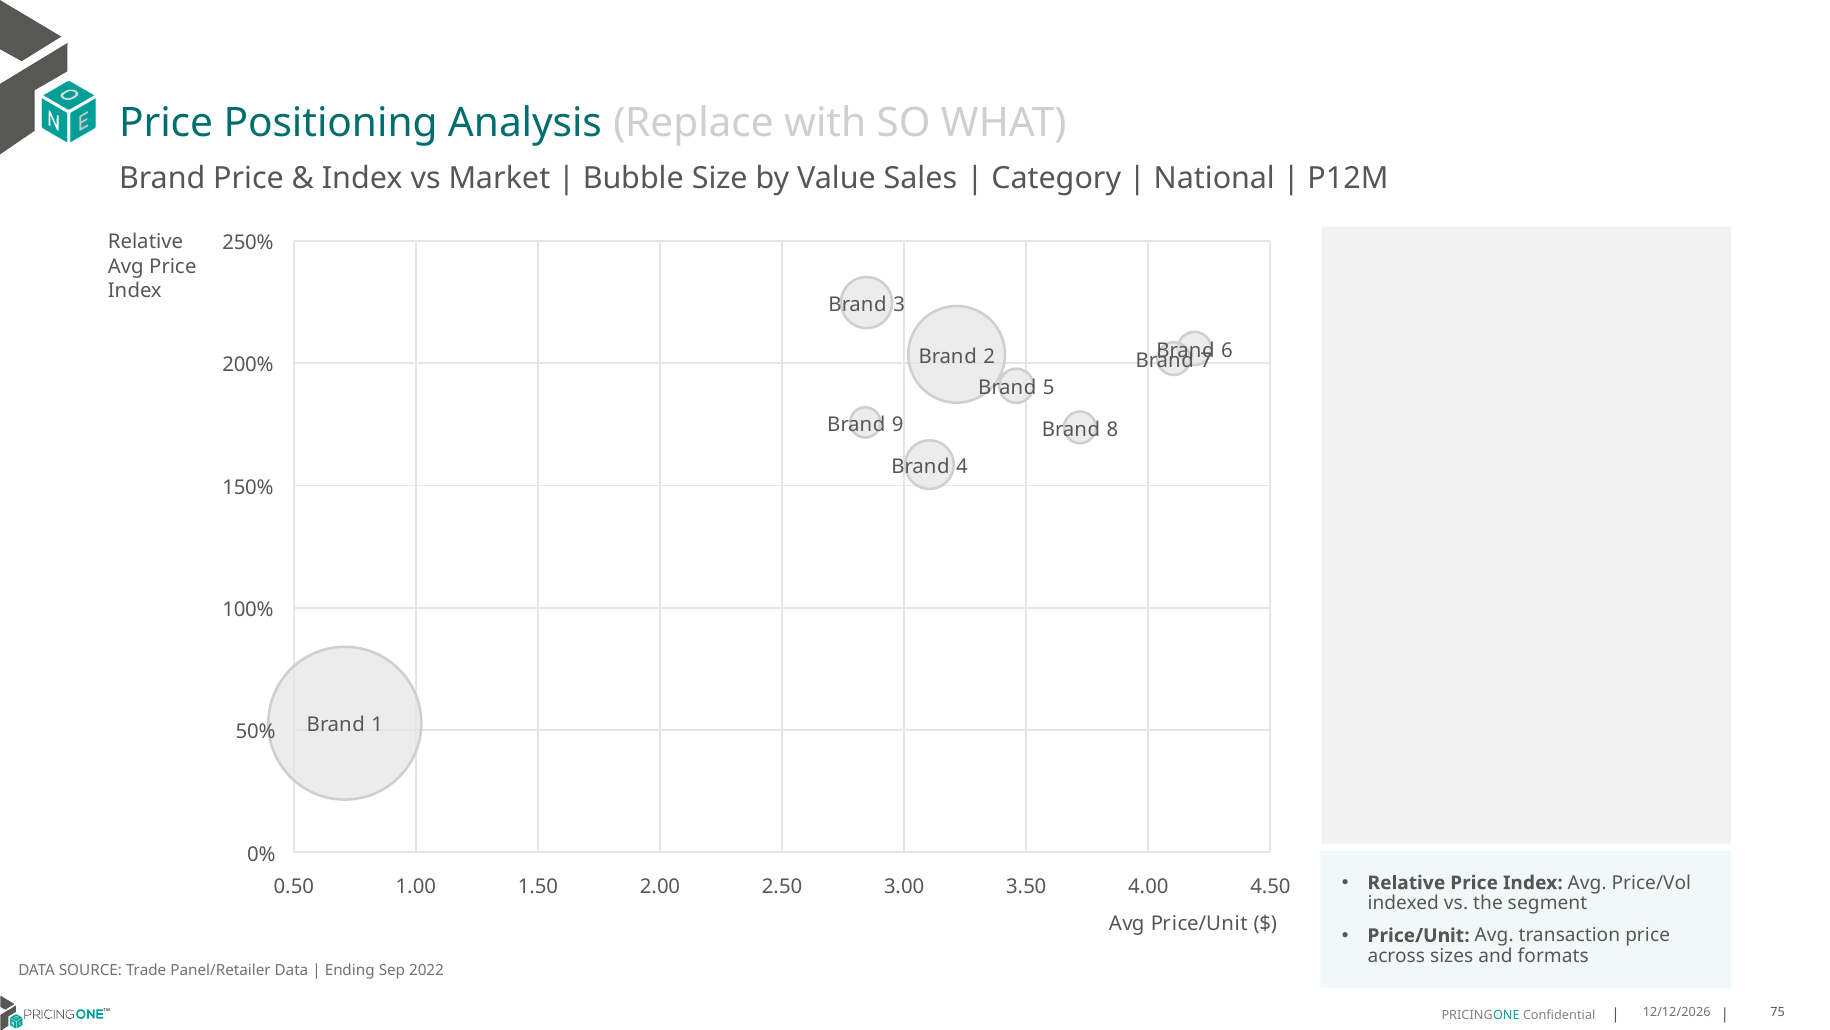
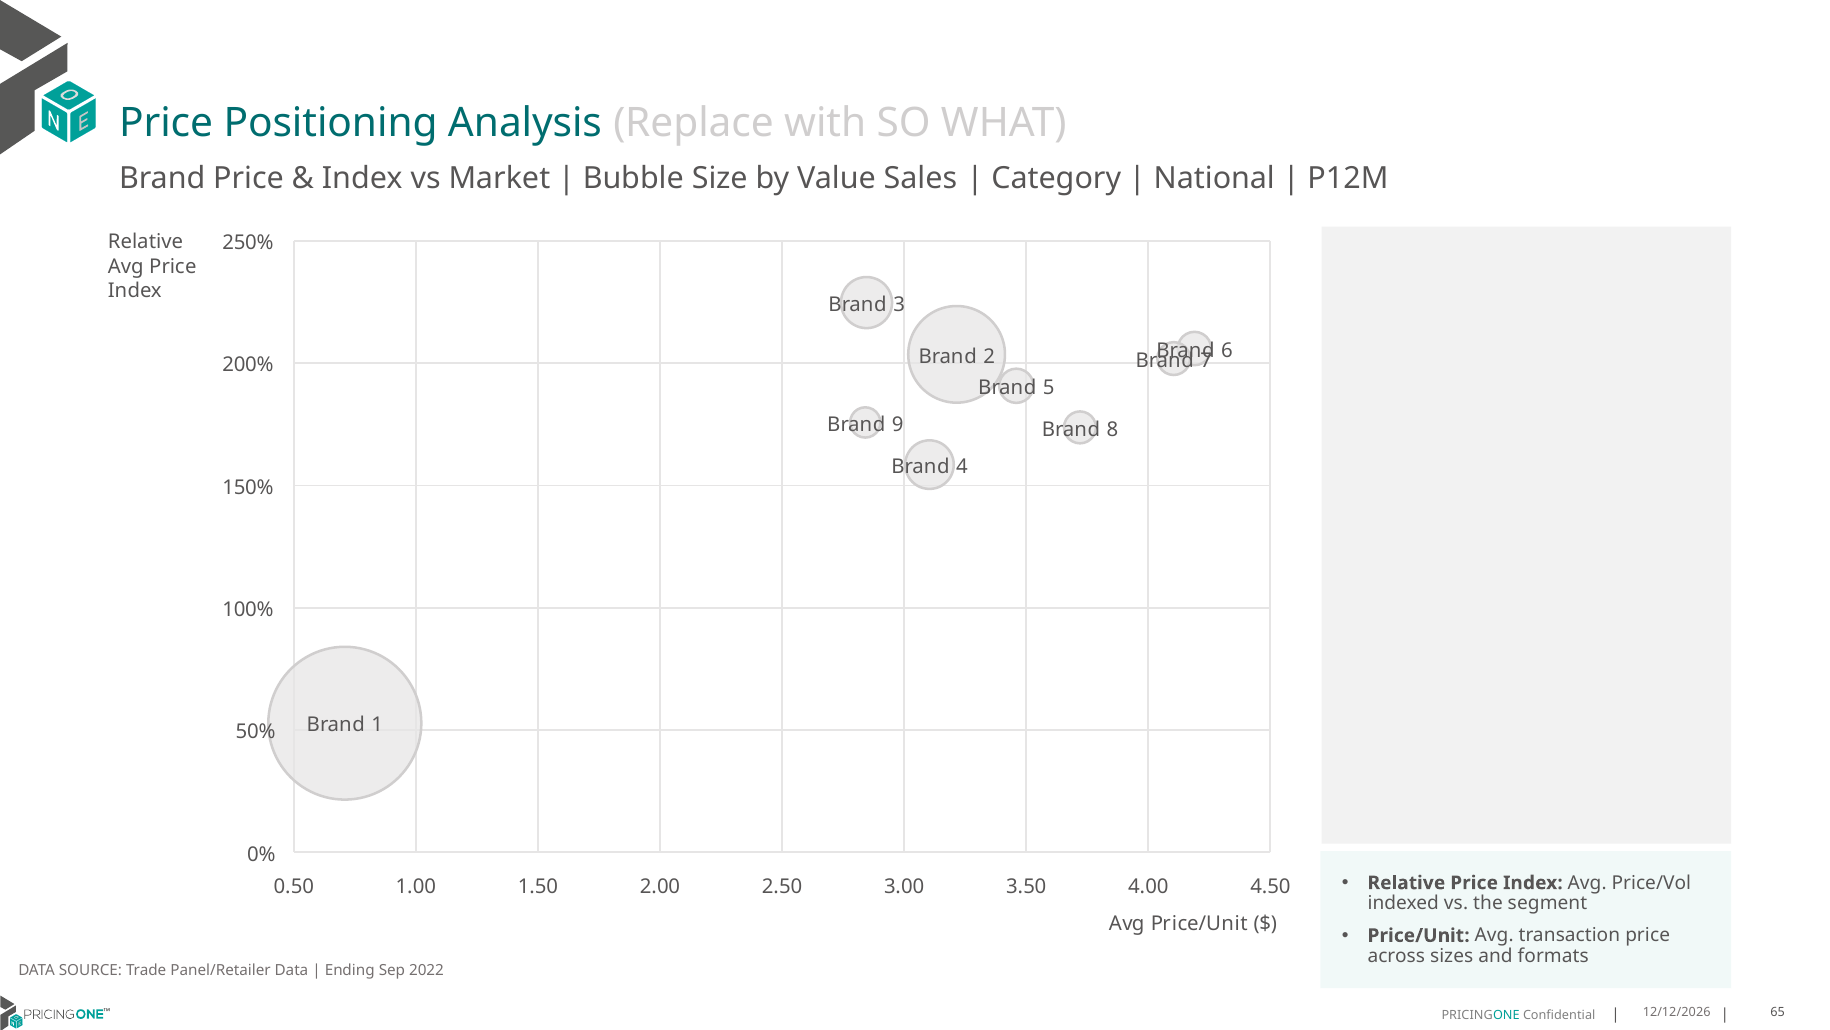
75: 75 -> 65
